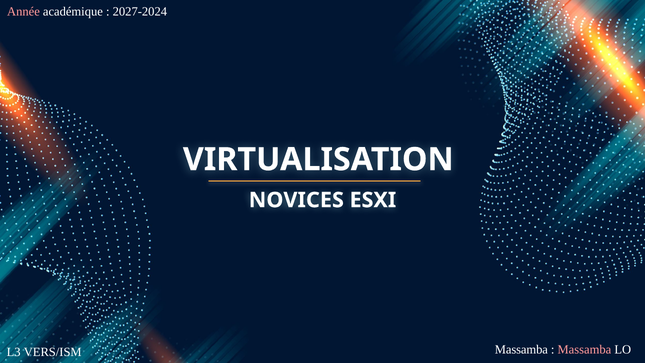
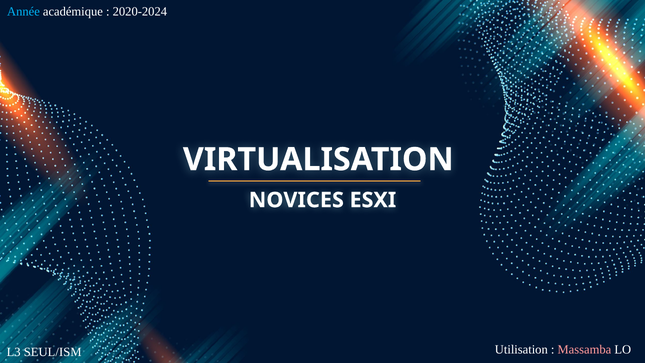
Année colour: pink -> light blue
2027-2024: 2027-2024 -> 2020-2024
Massamba at (521, 350): Massamba -> Utilisation
VERS/ISM: VERS/ISM -> SEUL/ISM
